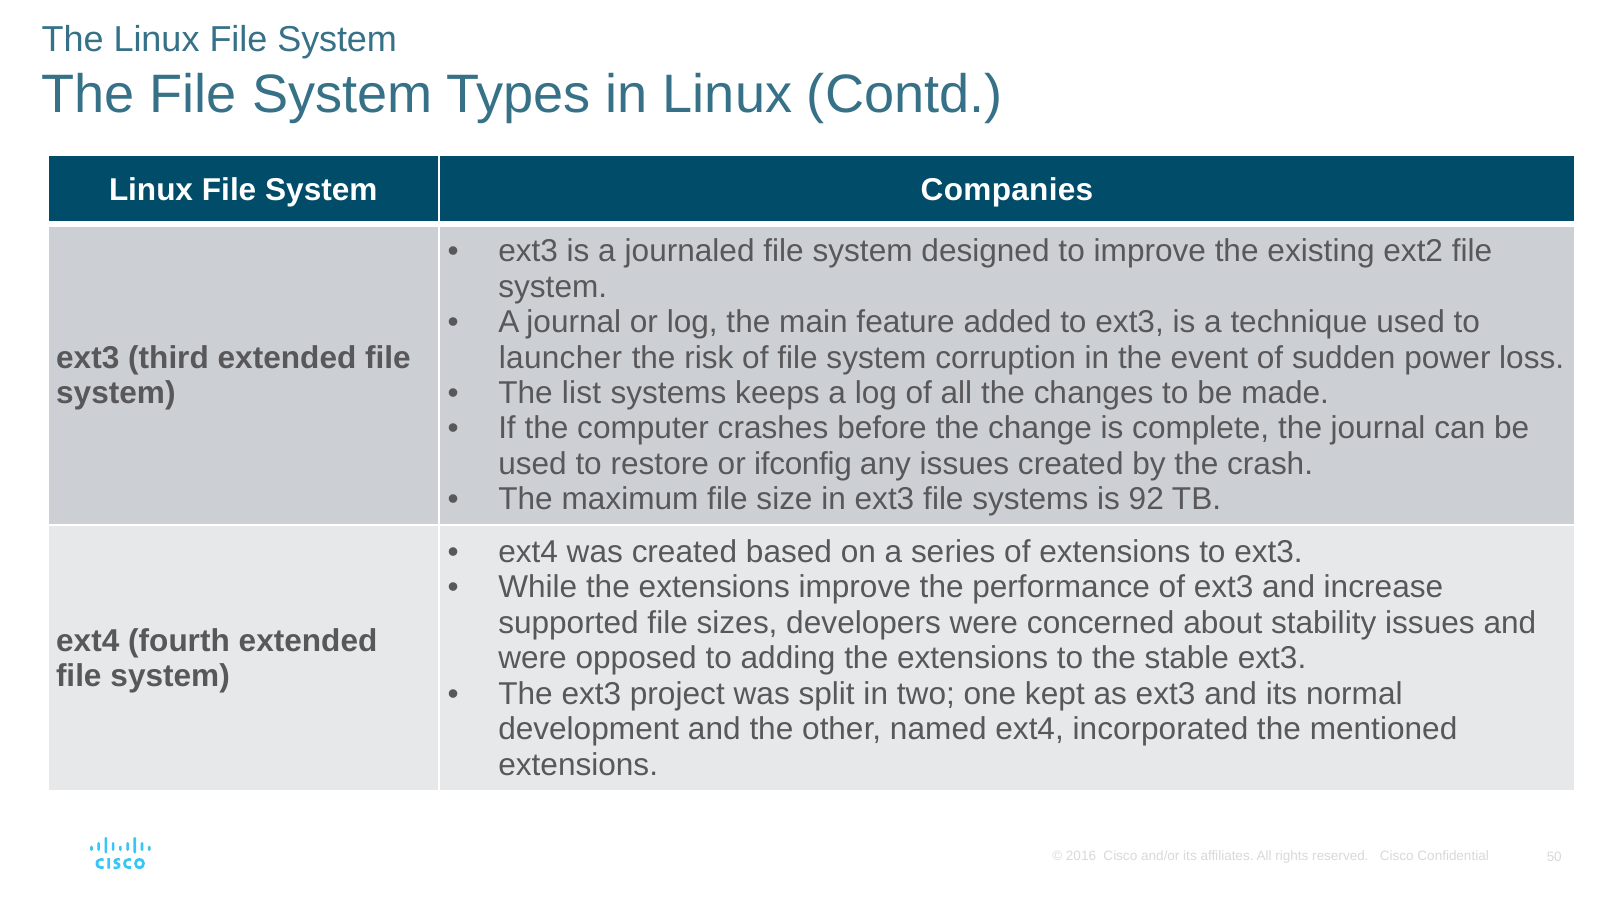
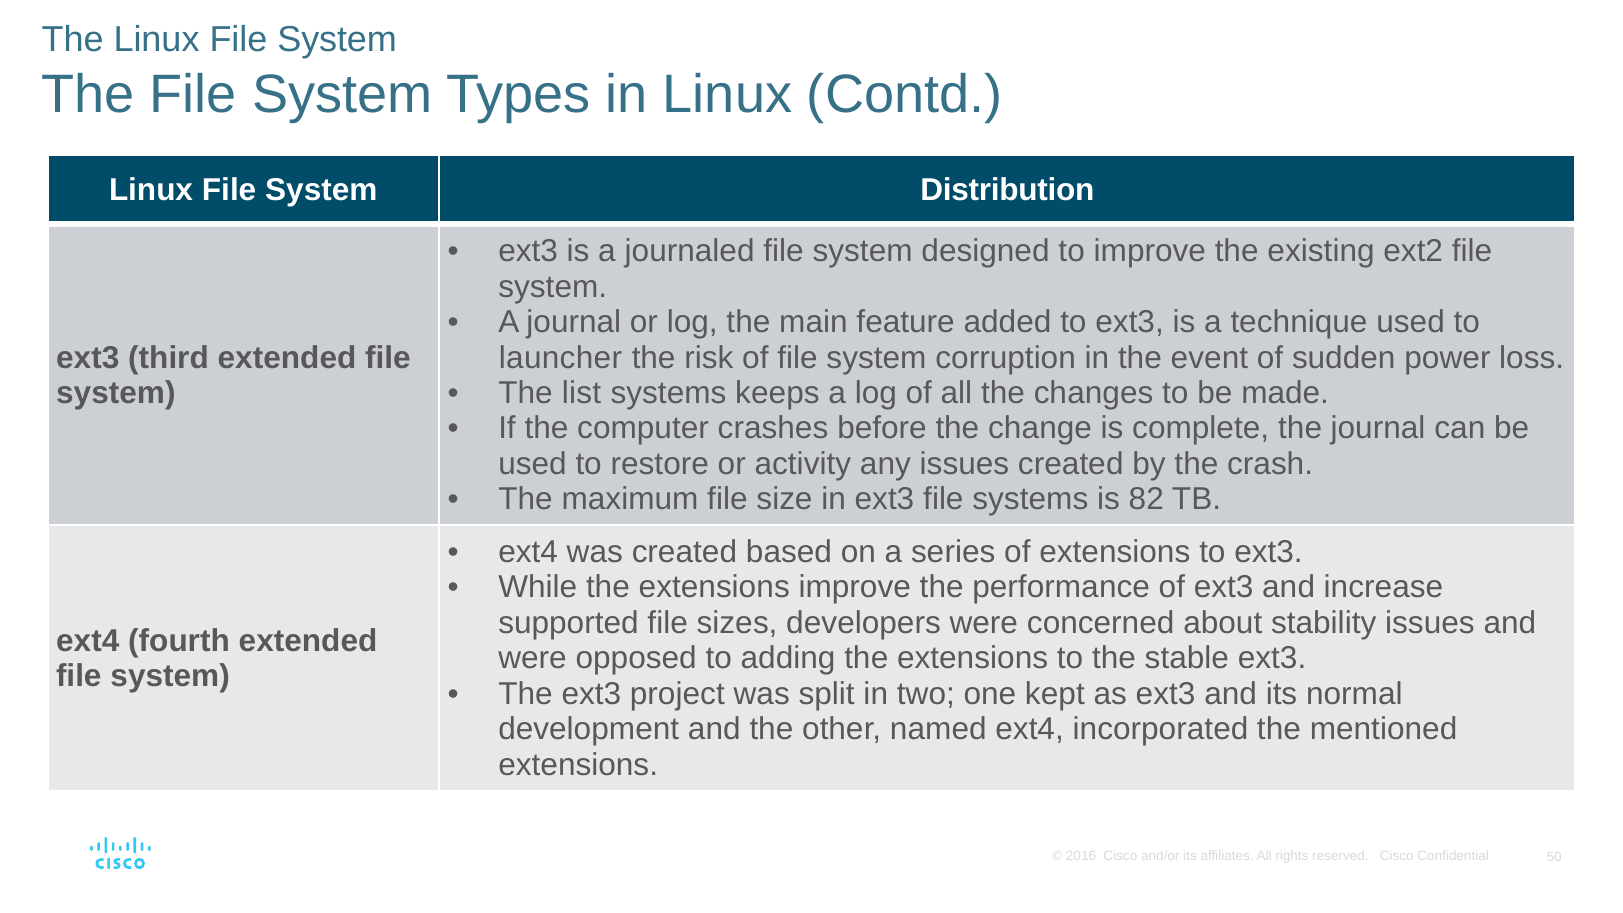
Companies: Companies -> Distribution
ifconfig: ifconfig -> activity
92: 92 -> 82
